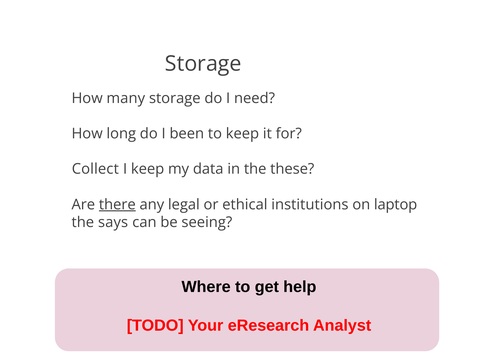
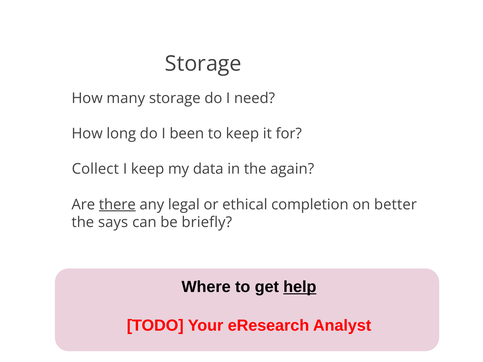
these: these -> again
institutions: institutions -> completion
laptop: laptop -> better
seeing: seeing -> briefly
help at (300, 287) underline: none -> present
